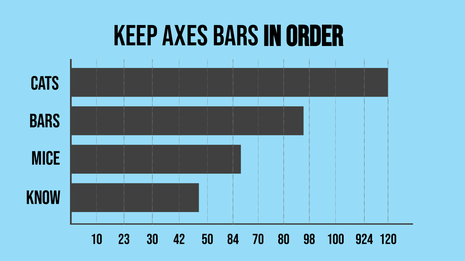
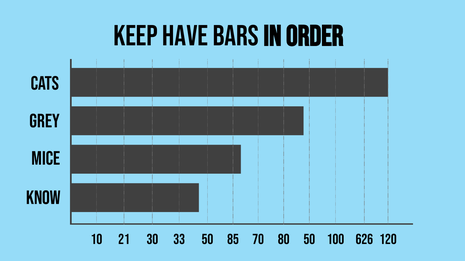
AXES: AXES -> HAVE
BARS at (45, 121): BARS -> GREY
23: 23 -> 21
42: 42 -> 33
84: 84 -> 85
80 98: 98 -> 50
924: 924 -> 626
